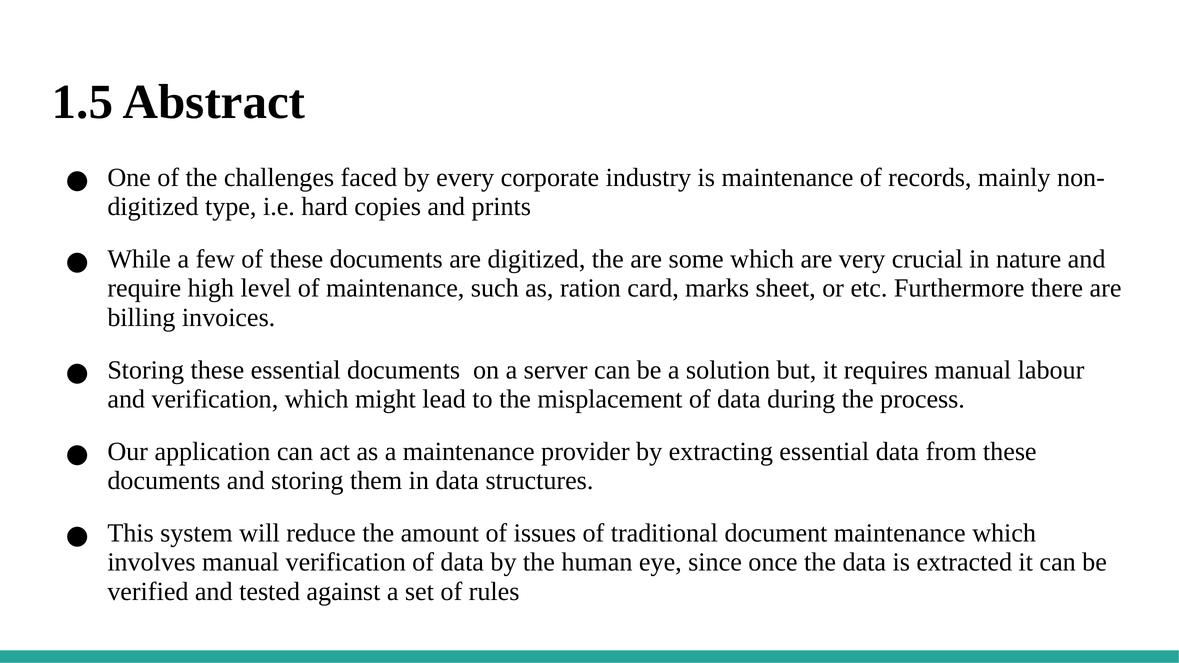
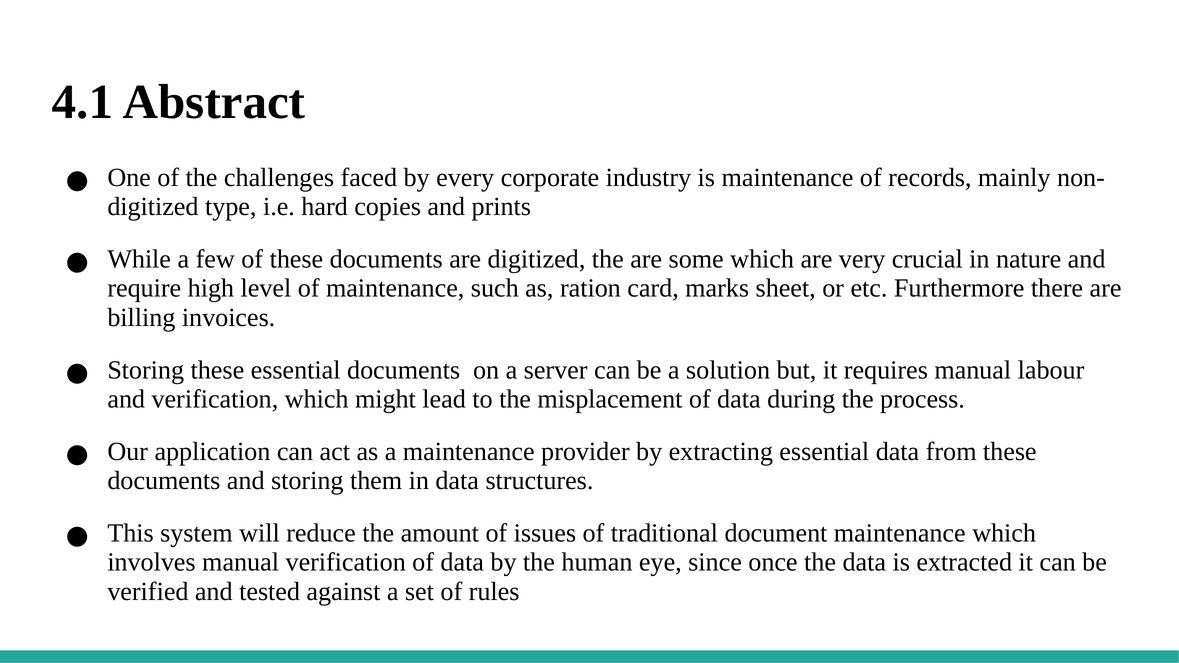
1.5: 1.5 -> 4.1
